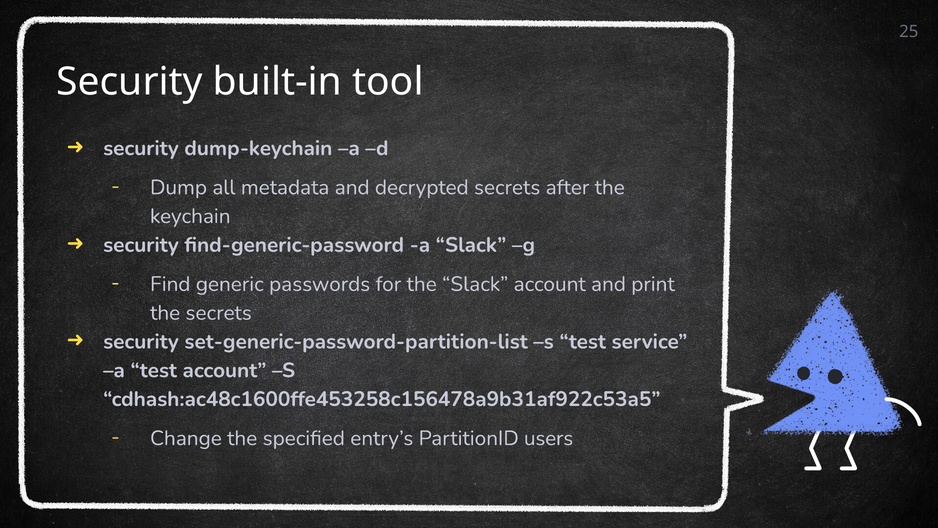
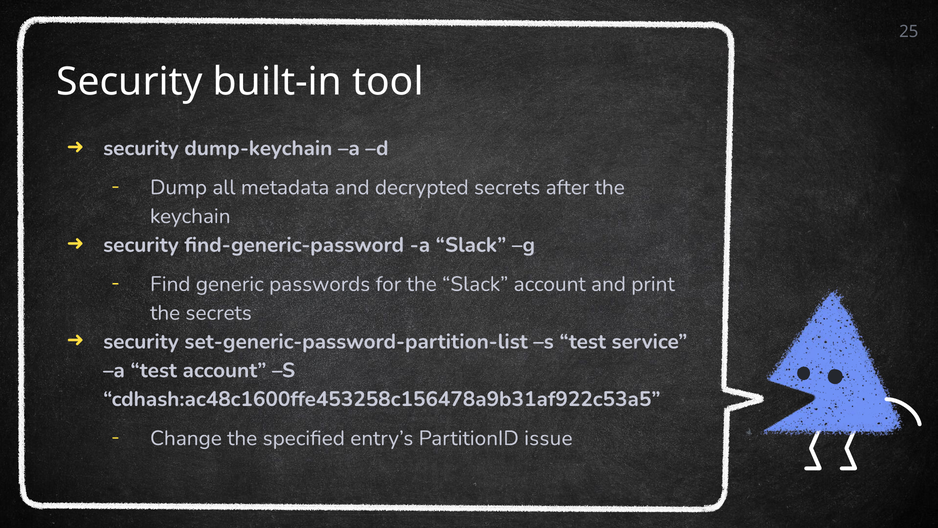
users: users -> issue
